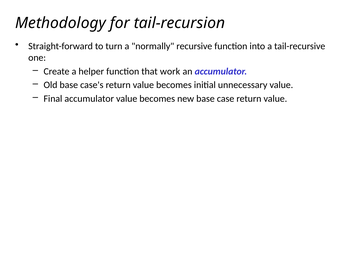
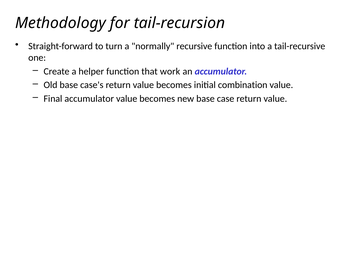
unnecessary: unnecessary -> combination
